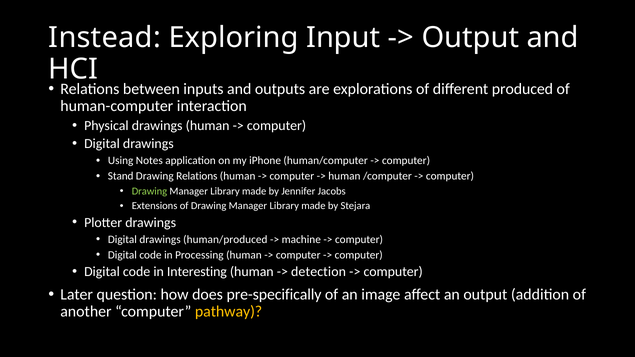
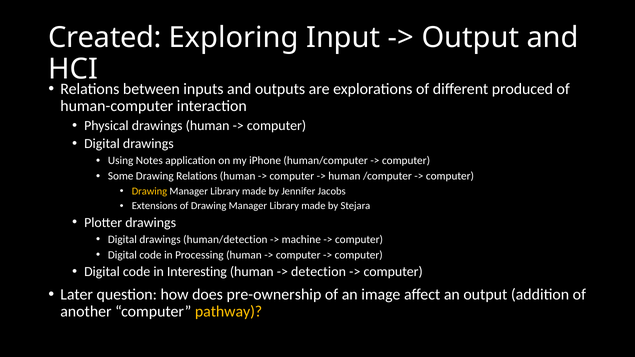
Instead: Instead -> Created
Stand: Stand -> Some
Drawing at (149, 191) colour: light green -> yellow
human/produced: human/produced -> human/detection
pre-specifically: pre-specifically -> pre-ownership
